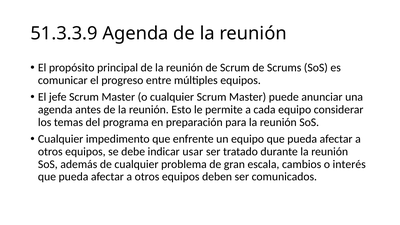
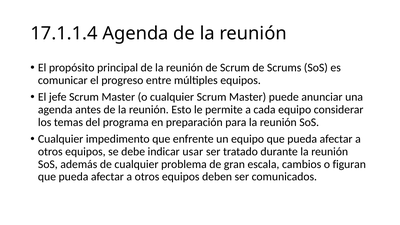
51.3.3.9: 51.3.3.9 -> 17.1.1.4
interés: interés -> figuran
